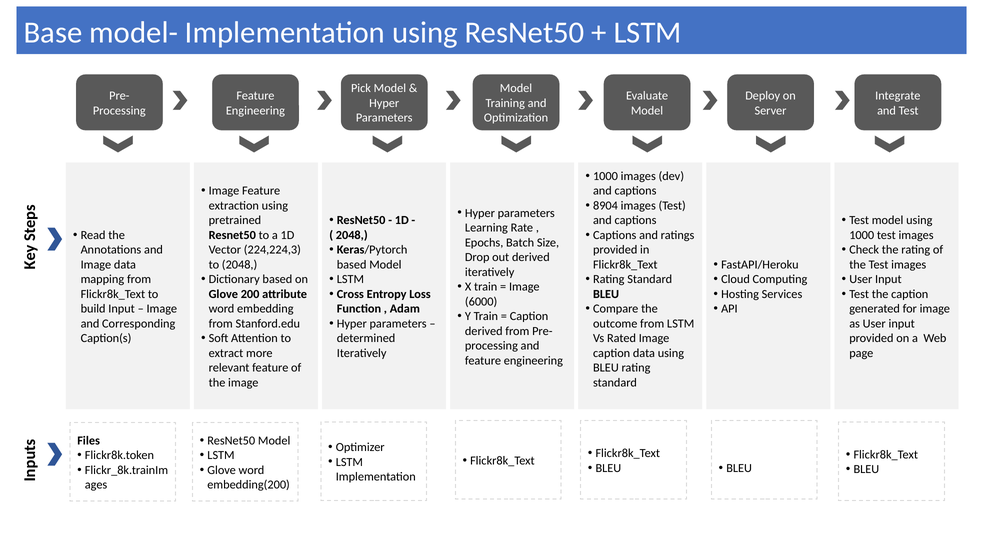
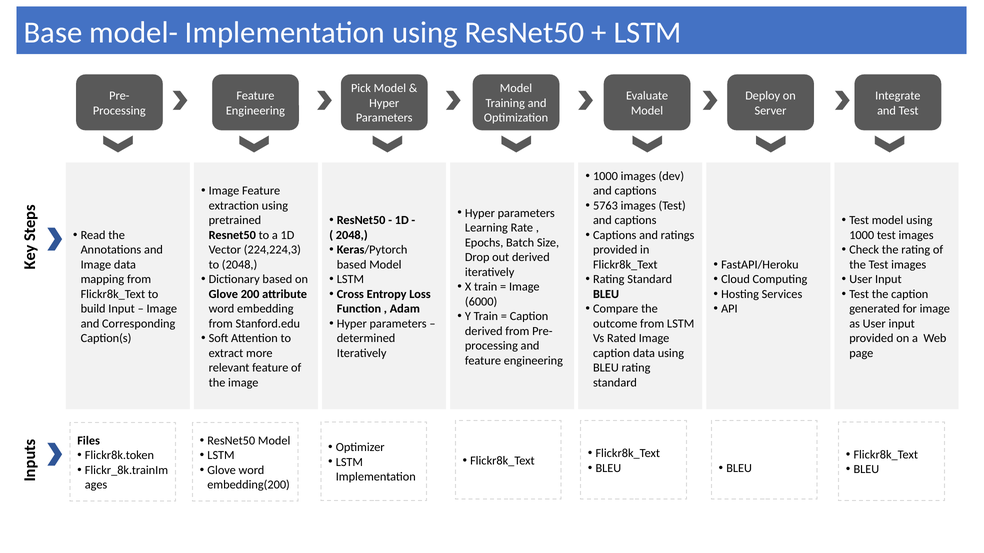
8904: 8904 -> 5763
